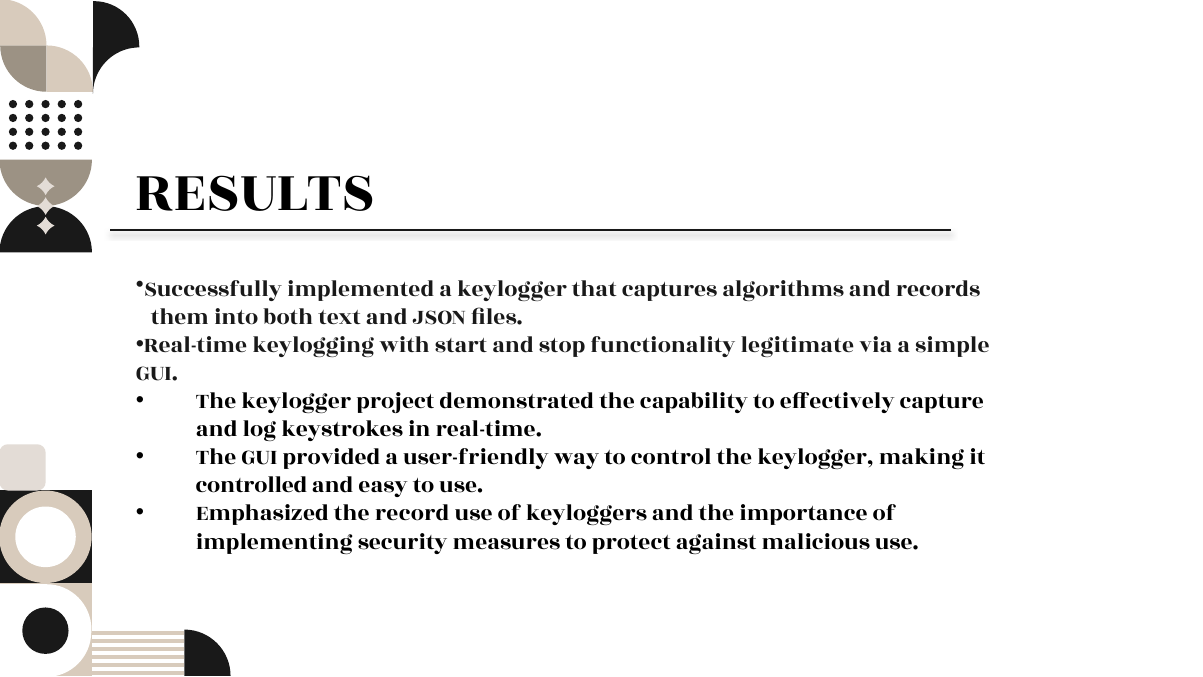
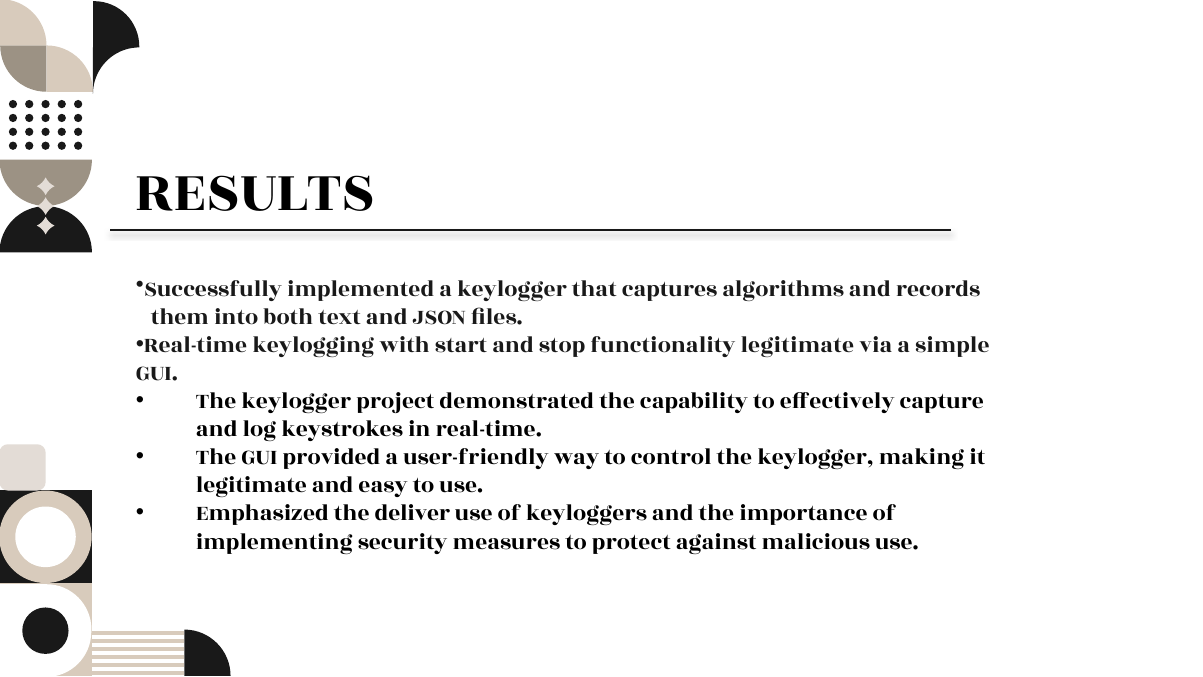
controlled at (252, 485): controlled -> legitimate
record: record -> deliver
